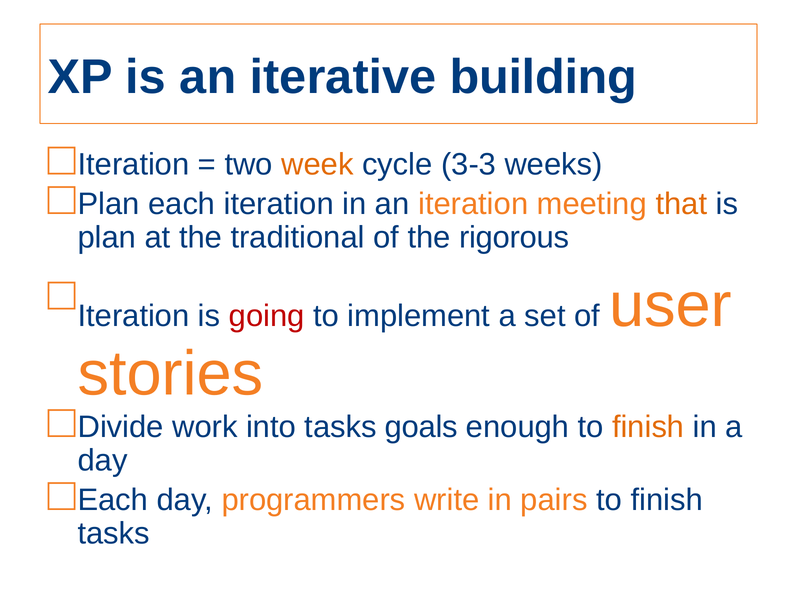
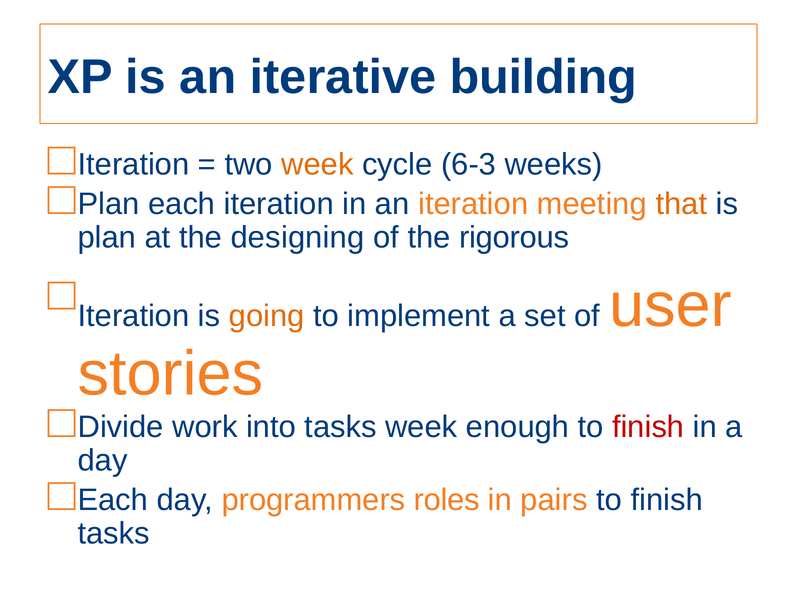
3-3: 3-3 -> 6-3
traditional: traditional -> designing
going colour: red -> orange
tasks goals: goals -> week
finish at (648, 427) colour: orange -> red
write: write -> roles
